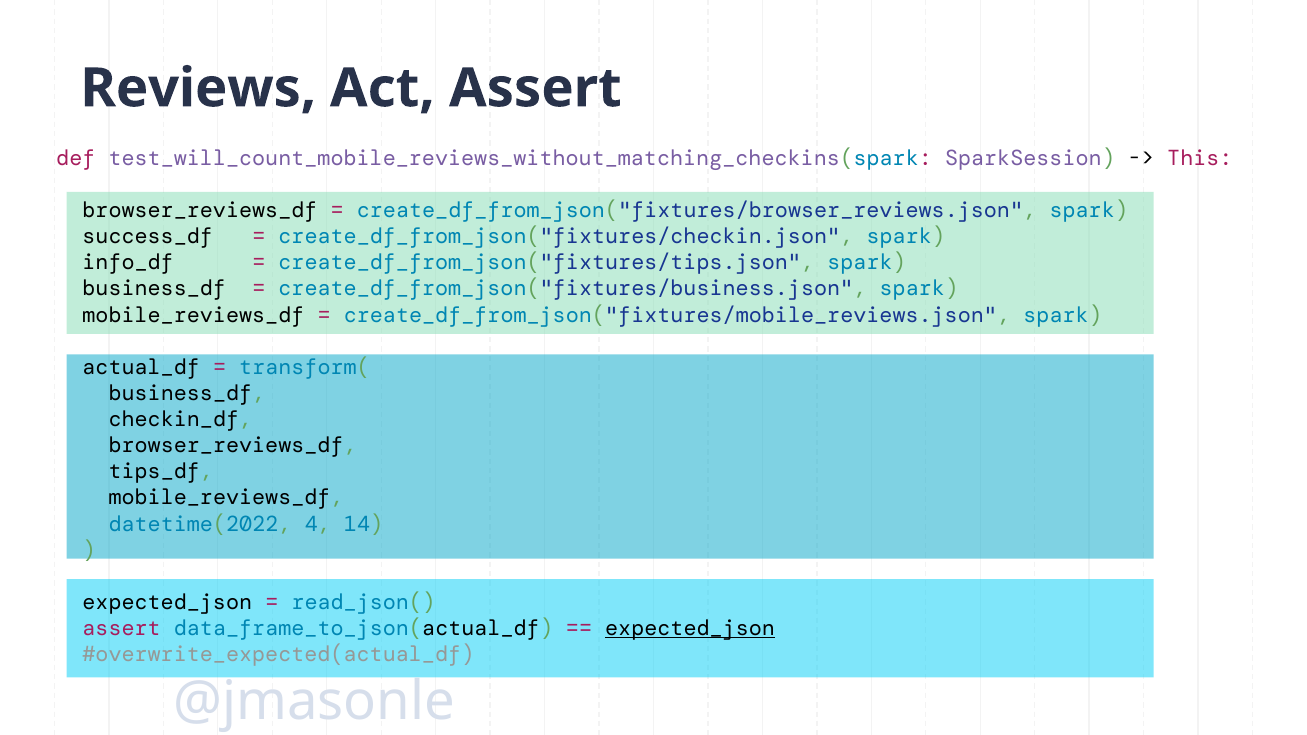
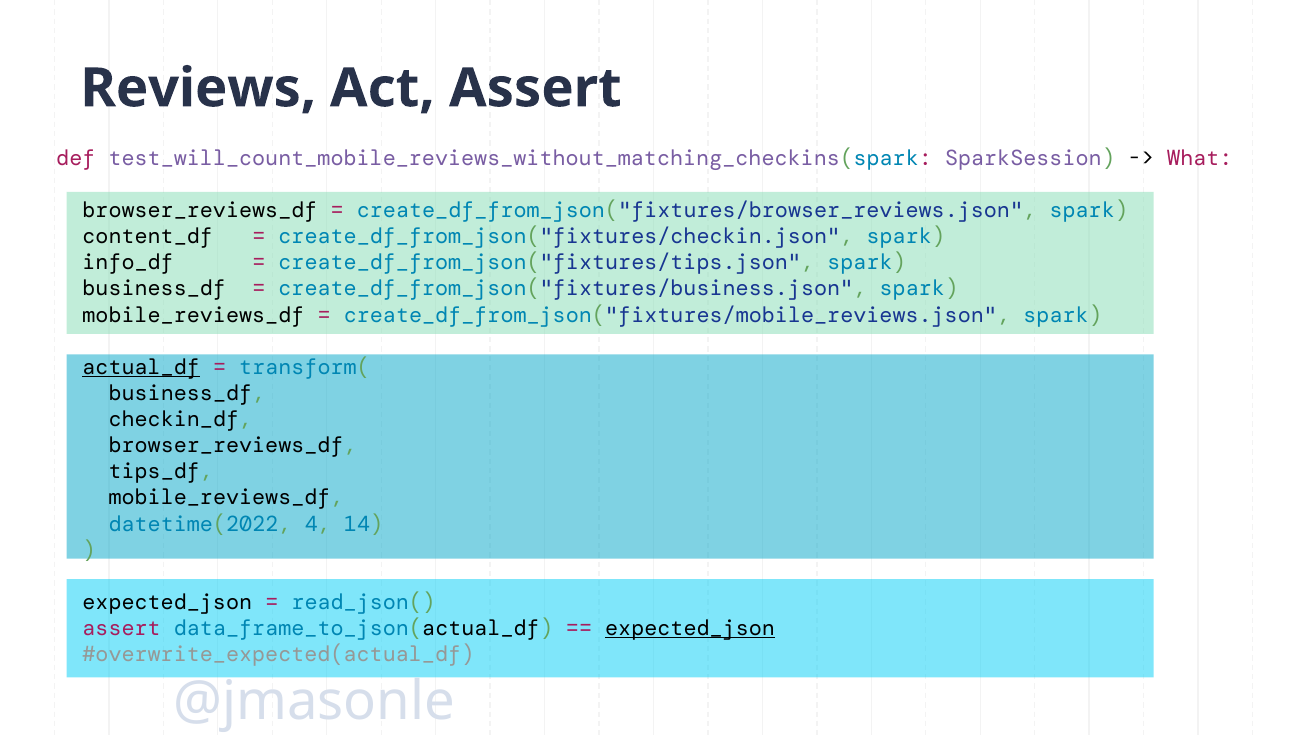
This: This -> What
success_df: success_df -> content_df
actual_df underline: none -> present
